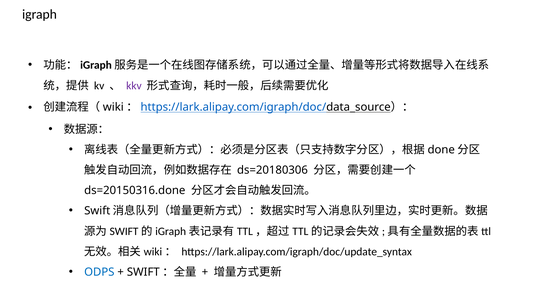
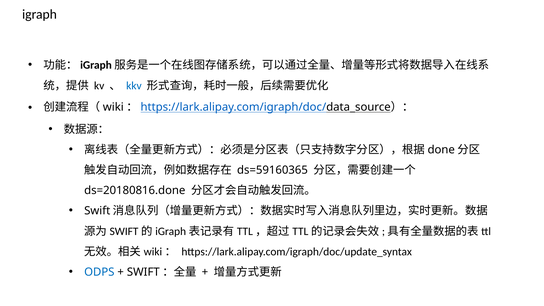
kkv colour: purple -> blue
ds=20180306: ds=20180306 -> ds=59160365
ds=20150316.done: ds=20150316.done -> ds=20180816.done
